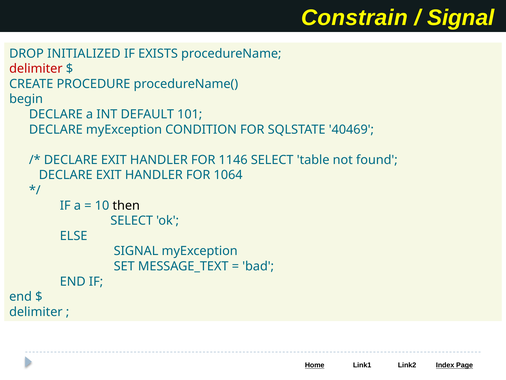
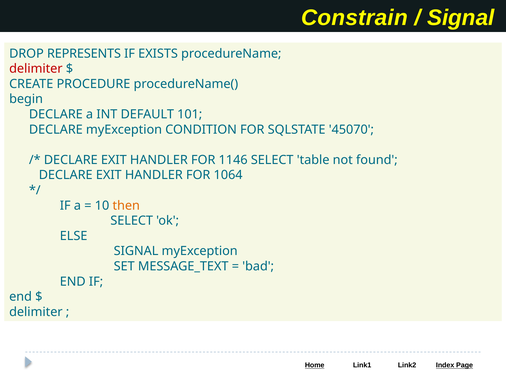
INITIALIZED: INITIALIZED -> REPRESENTS
40469: 40469 -> 45070
then colour: black -> orange
